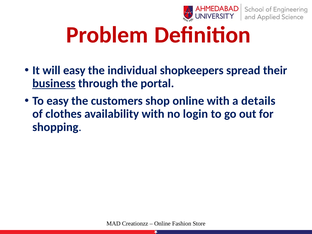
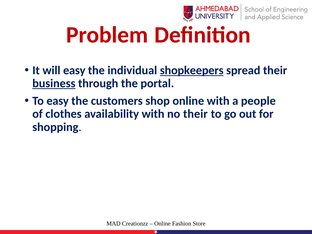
shopkeepers underline: none -> present
details: details -> people
no login: login -> their
